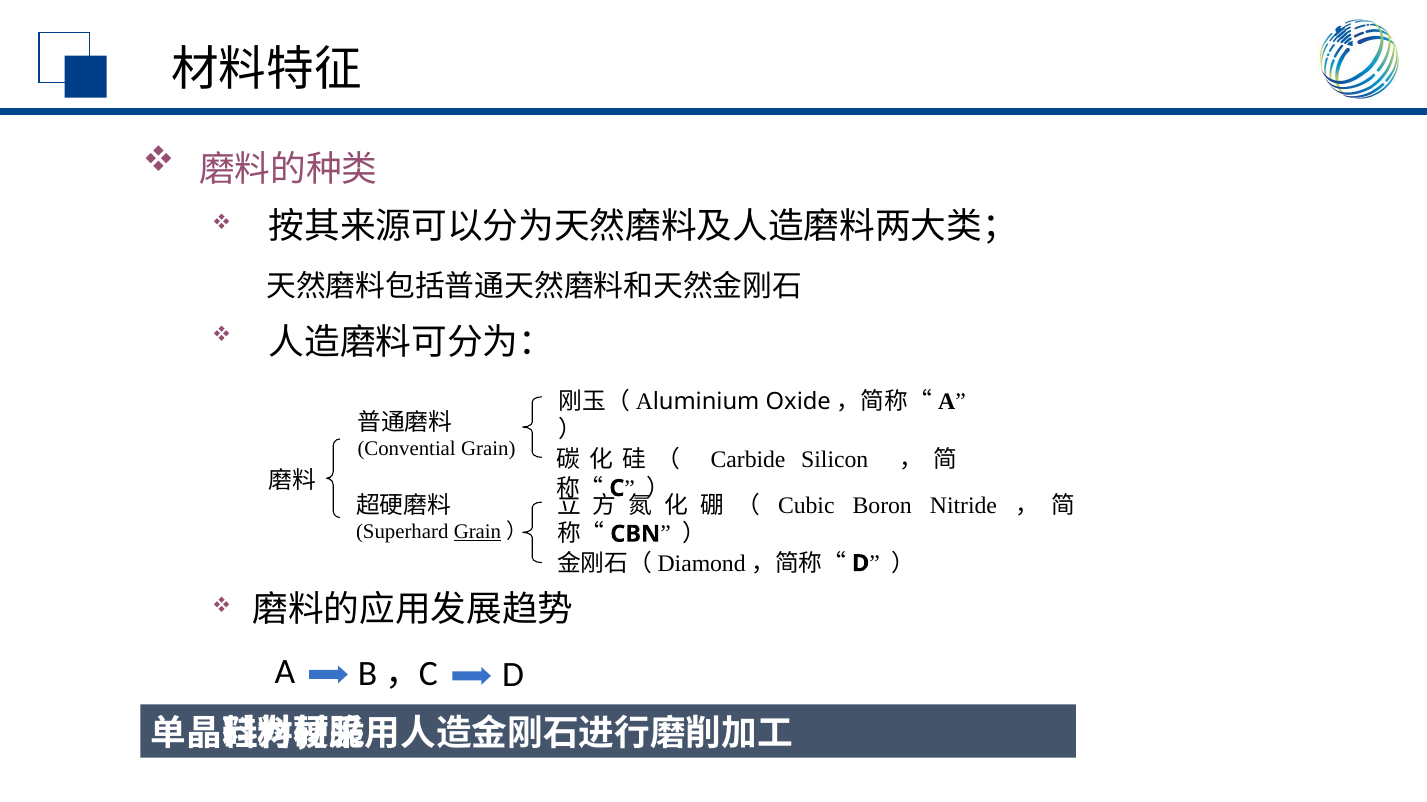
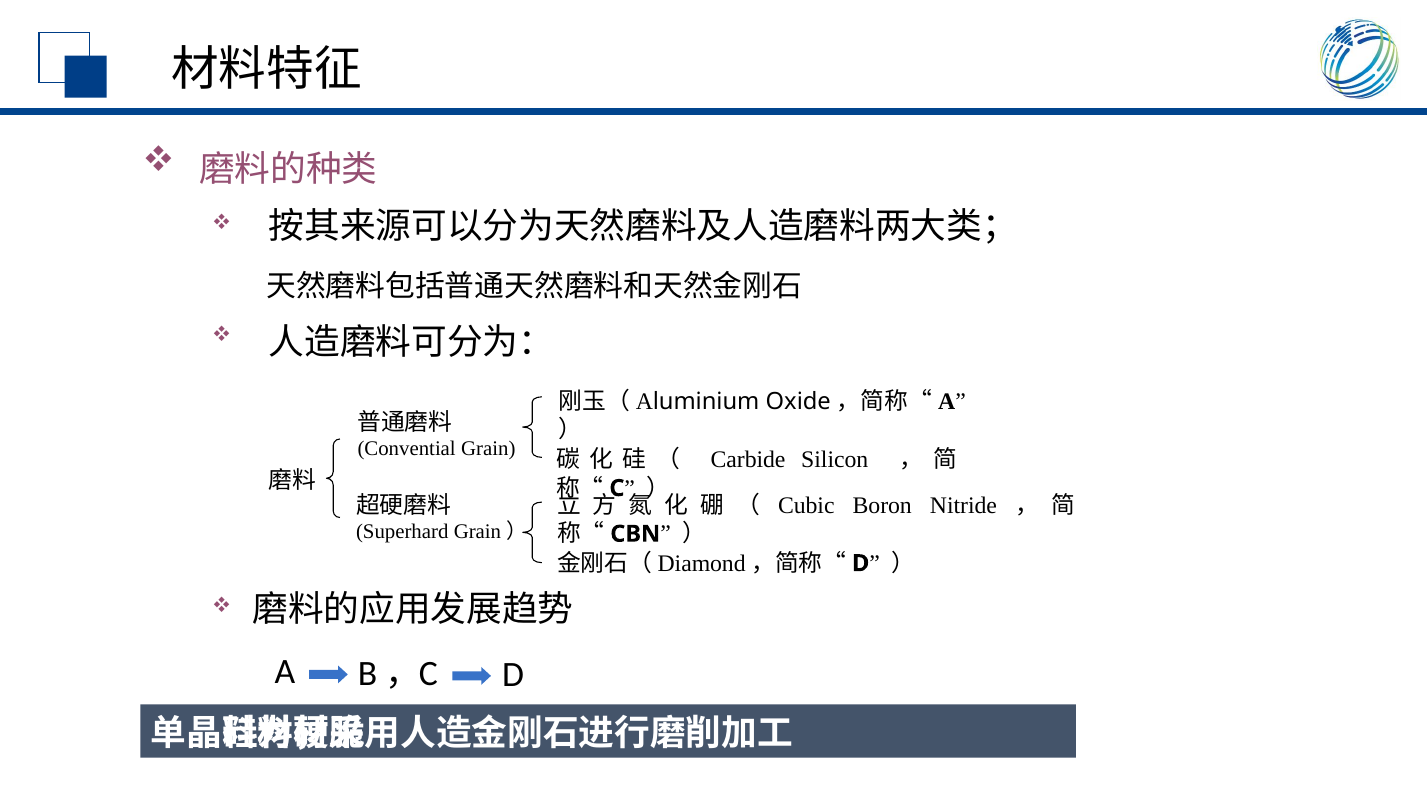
Grain at (477, 532) underline: present -> none
